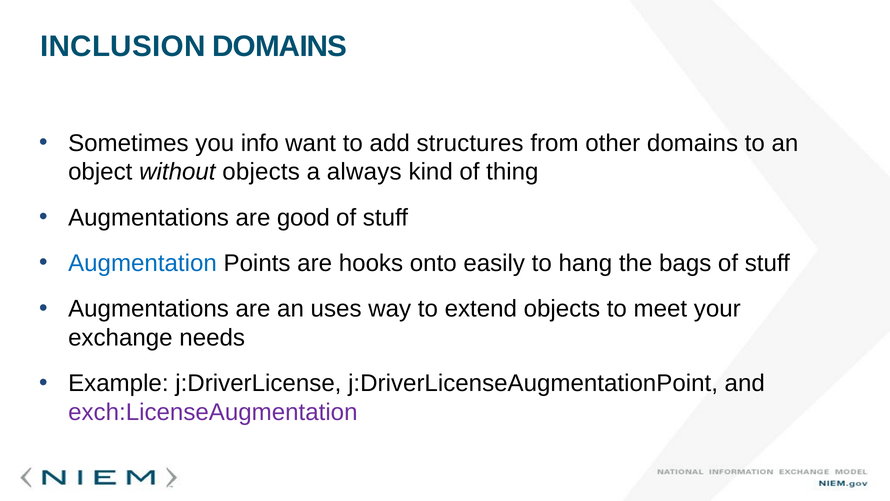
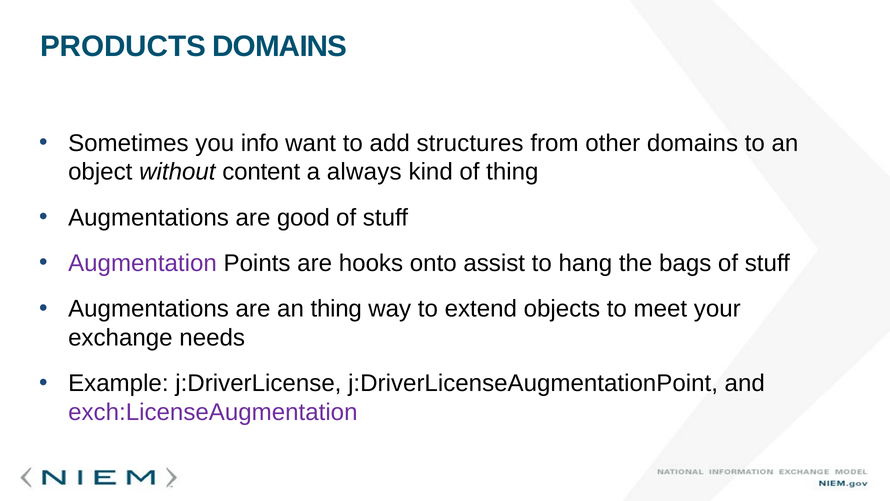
INCLUSION: INCLUSION -> PRODUCTS
without objects: objects -> content
Augmentation colour: blue -> purple
easily: easily -> assist
an uses: uses -> thing
